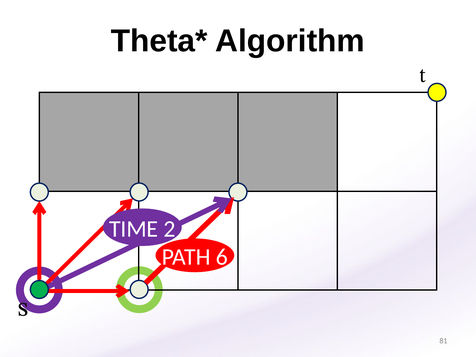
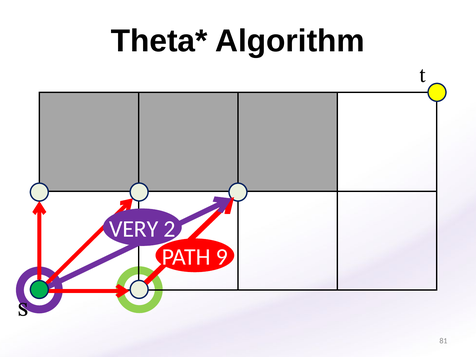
TIME: TIME -> VERY
6: 6 -> 9
